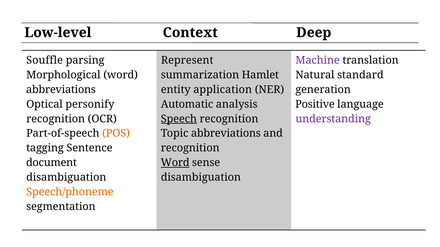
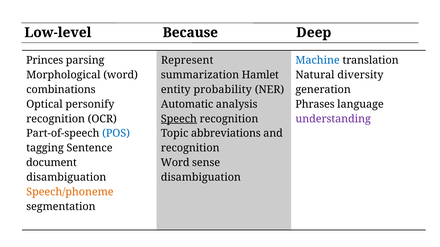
Context: Context -> Because
Souffle: Souffle -> Princes
Machine colour: purple -> blue
standard: standard -> diversity
abbreviations at (61, 90): abbreviations -> combinations
application: application -> probability
Positive: Positive -> Phrases
POS colour: orange -> blue
Word at (175, 163) underline: present -> none
